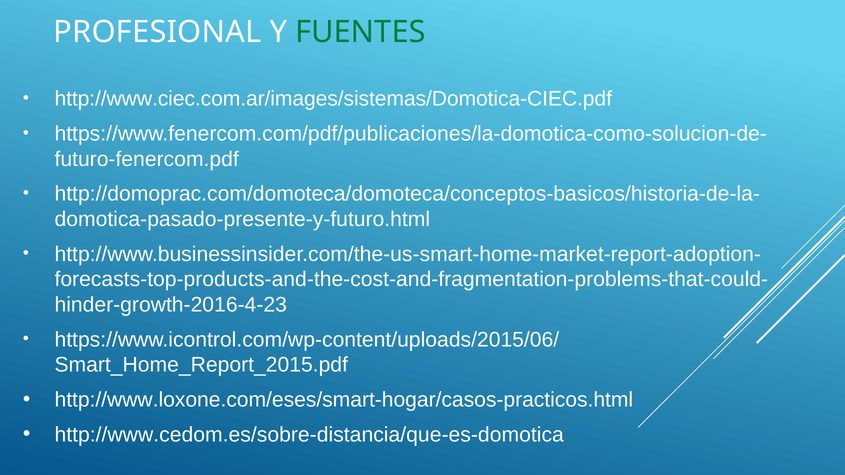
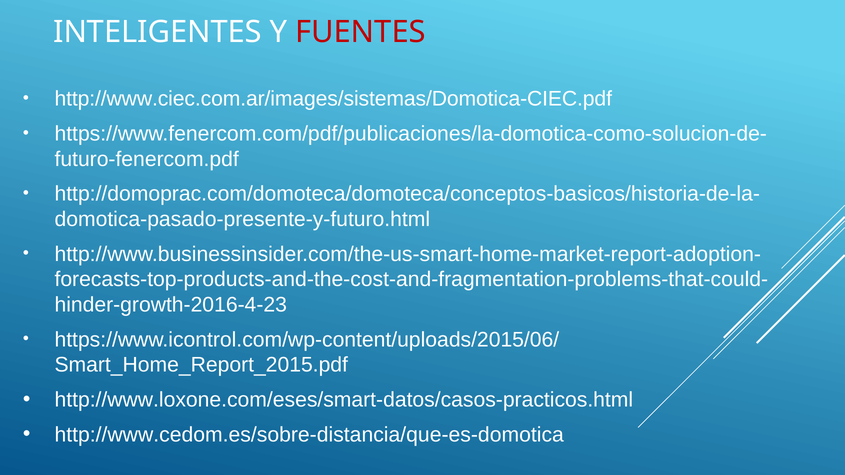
PROFESIONAL: PROFESIONAL -> INTELIGENTES
FUENTES colour: green -> red
http://www.loxone.com/eses/smart-hogar/casos-practicos.html: http://www.loxone.com/eses/smart-hogar/casos-practicos.html -> http://www.loxone.com/eses/smart-datos/casos-practicos.html
